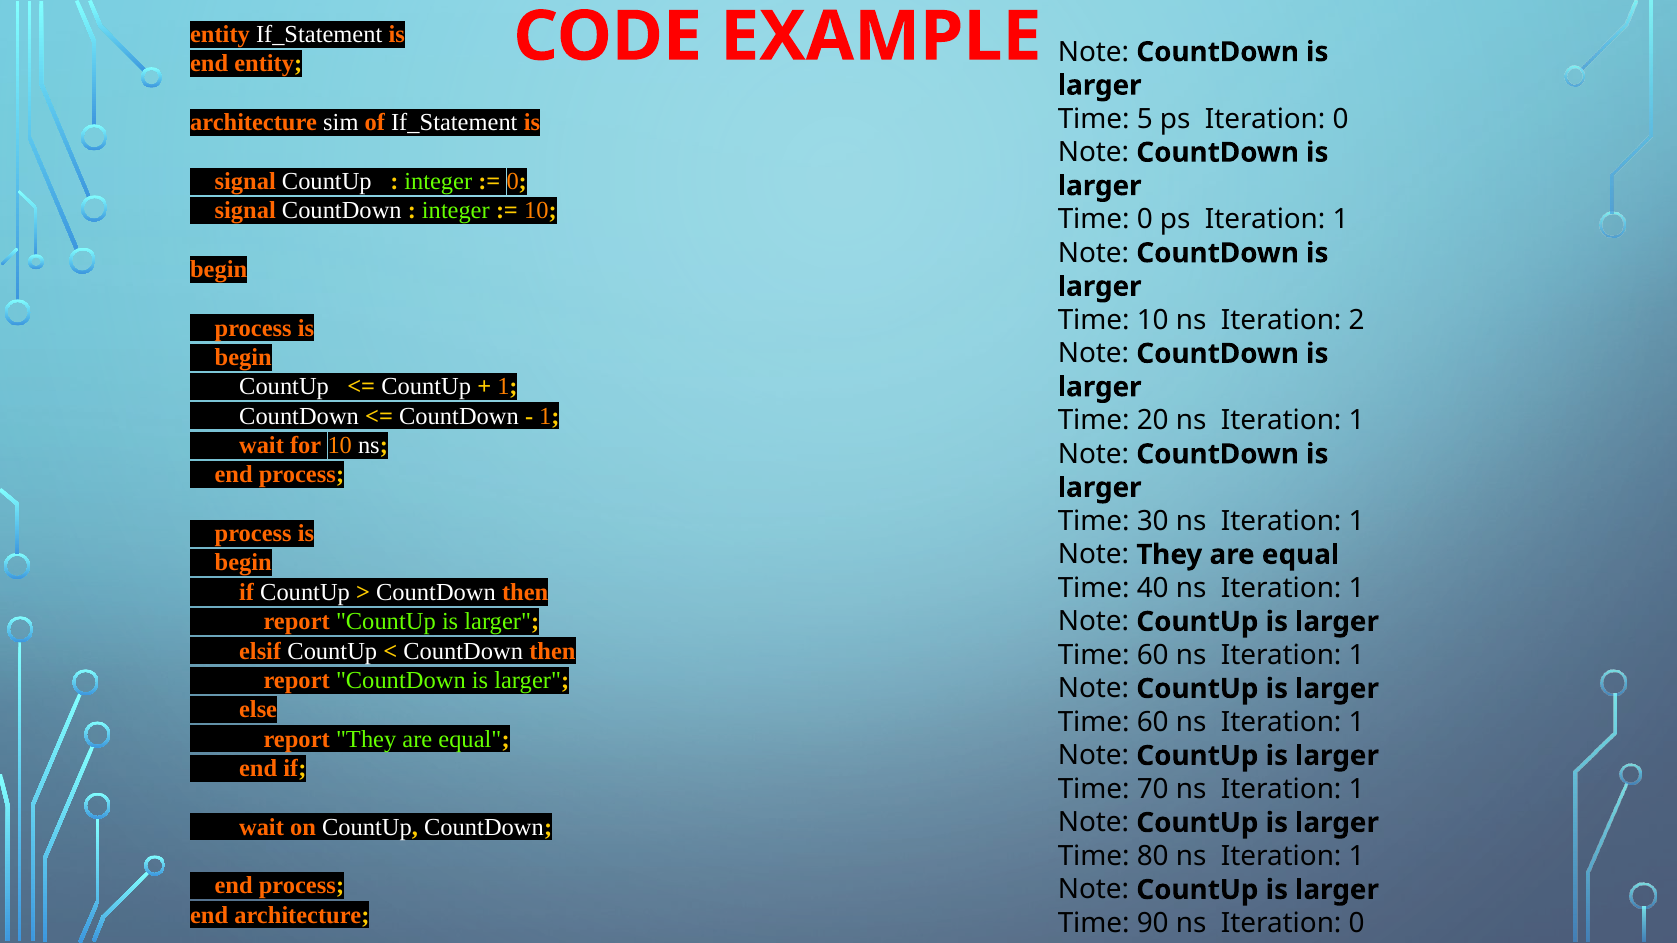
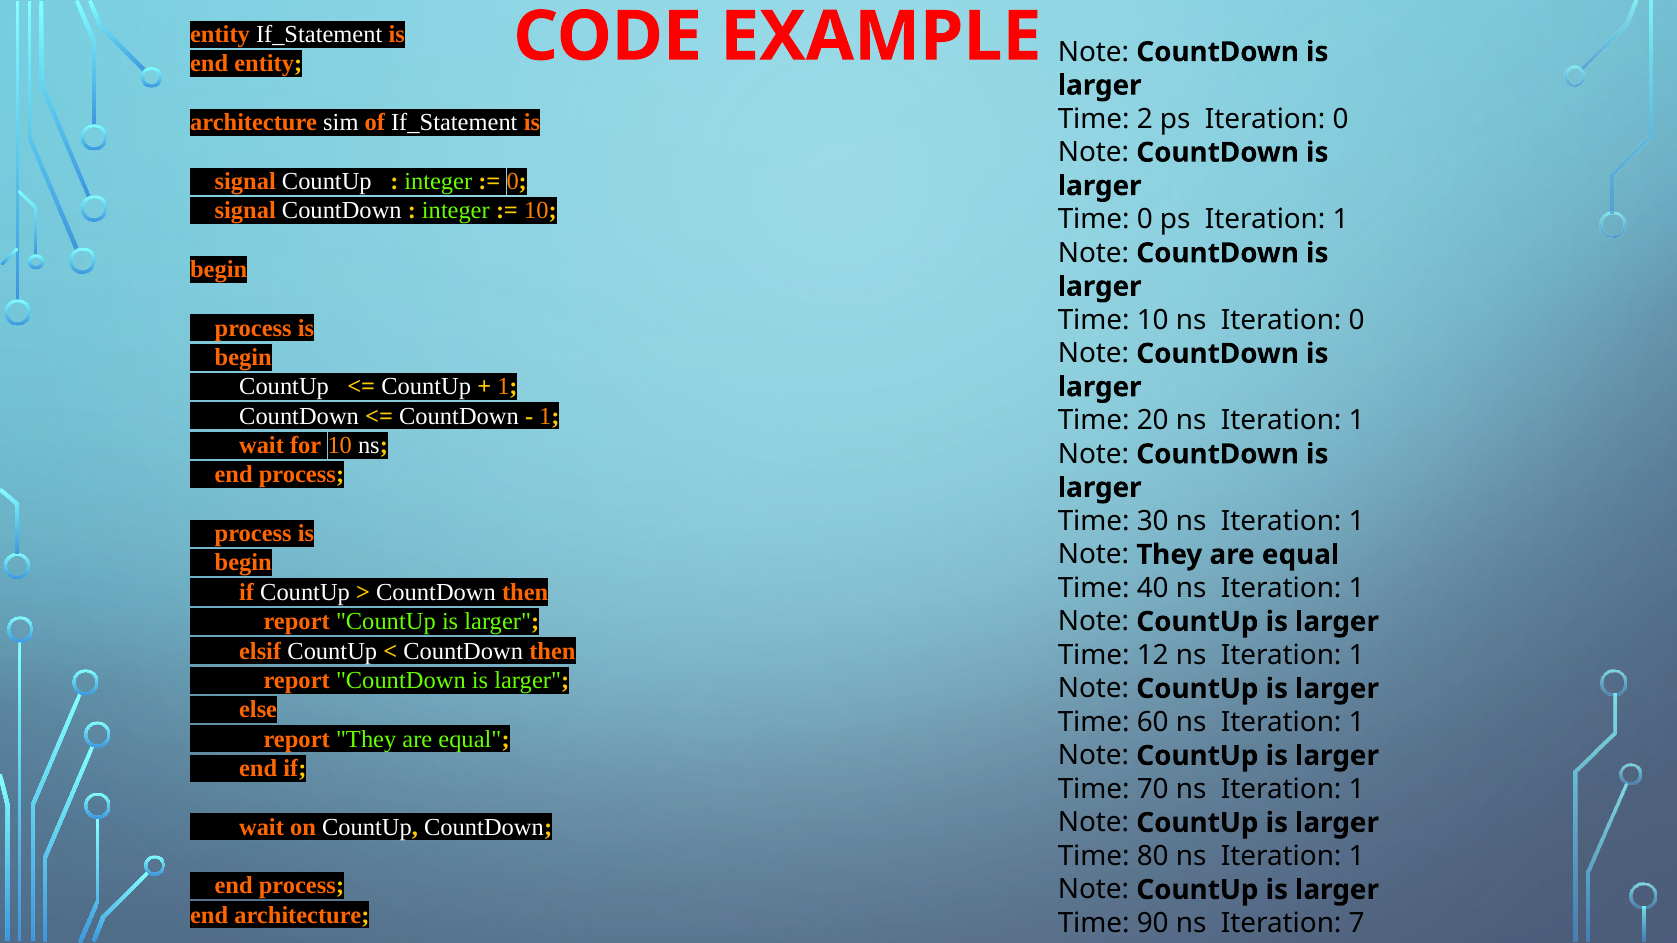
5: 5 -> 2
ns Iteration 2: 2 -> 0
60 at (1153, 655): 60 -> 12
ns Iteration 0: 0 -> 7
